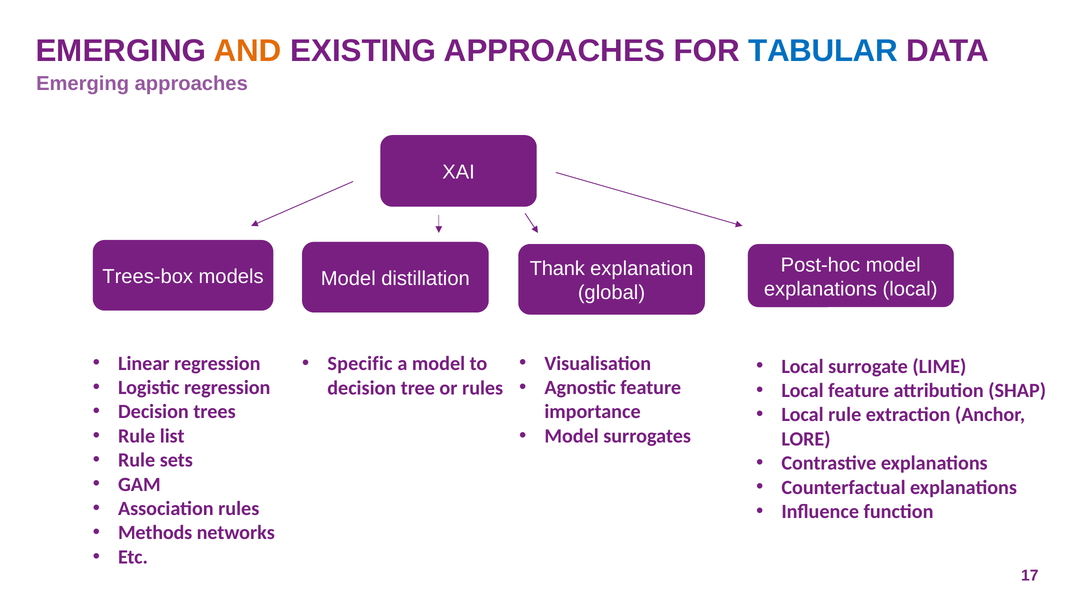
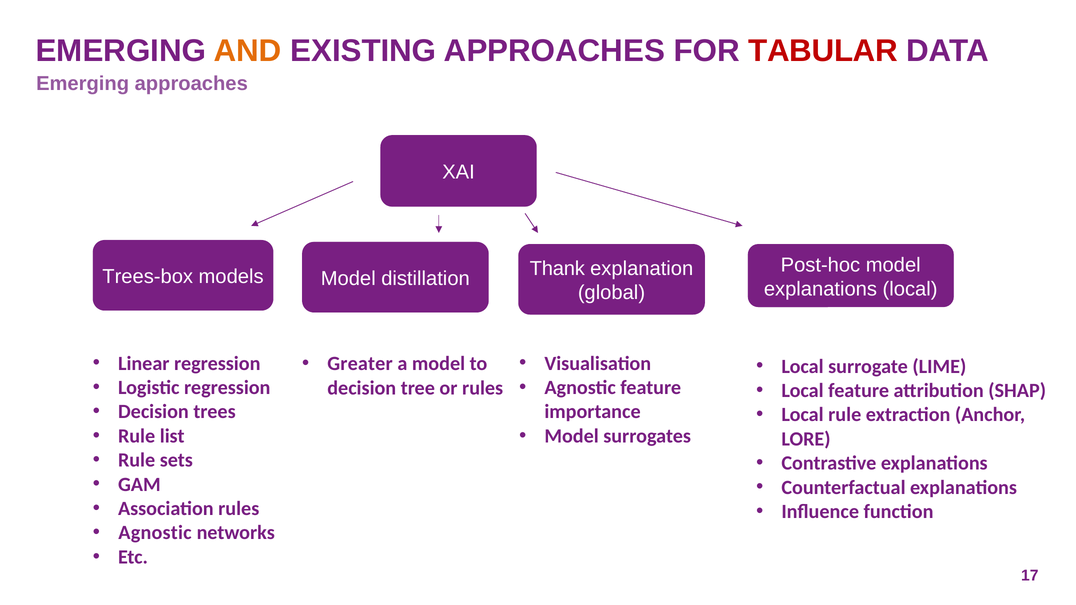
TABULAR colour: blue -> red
Specific: Specific -> Greater
Methods at (155, 533): Methods -> Agnostic
